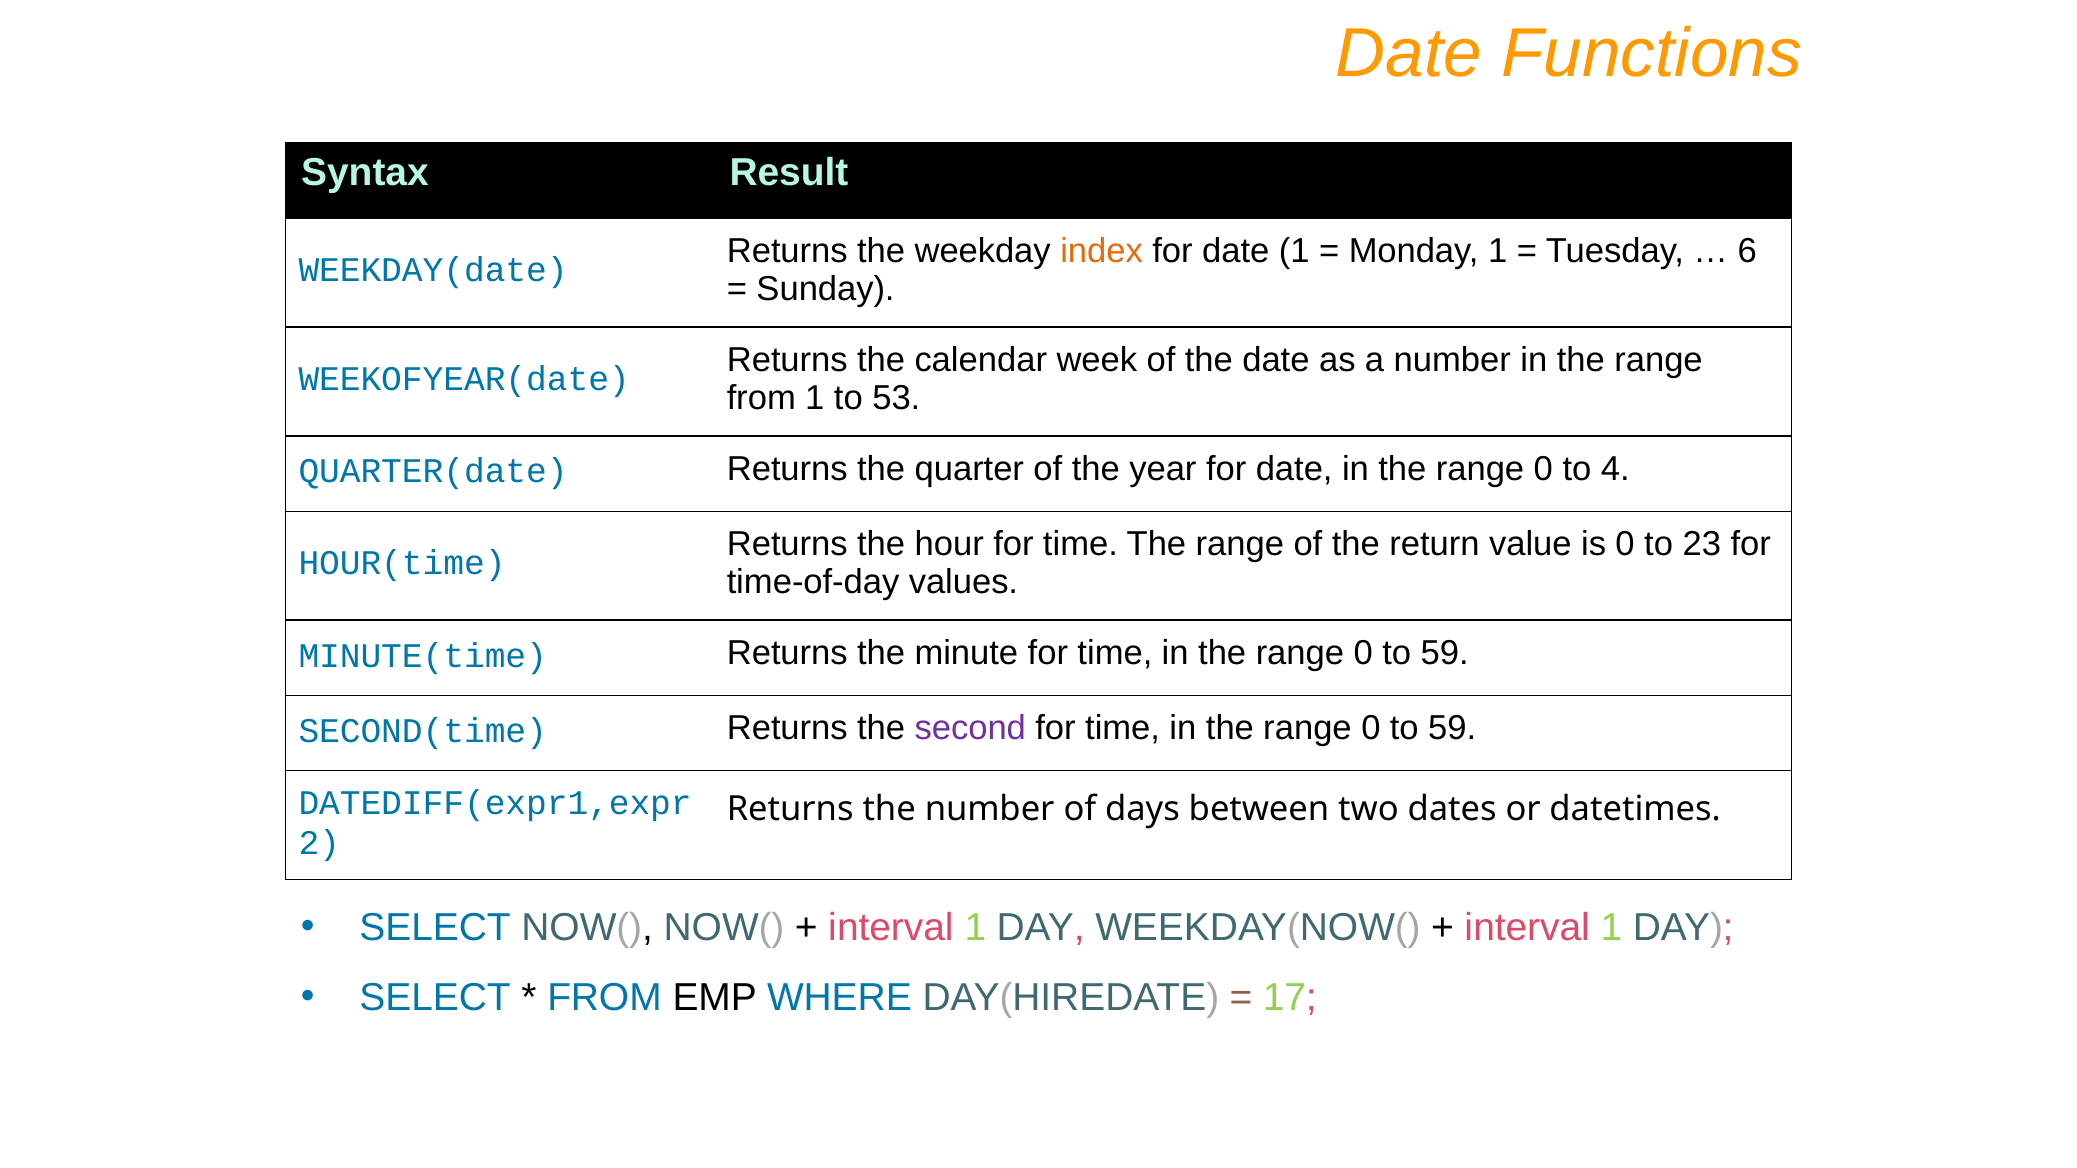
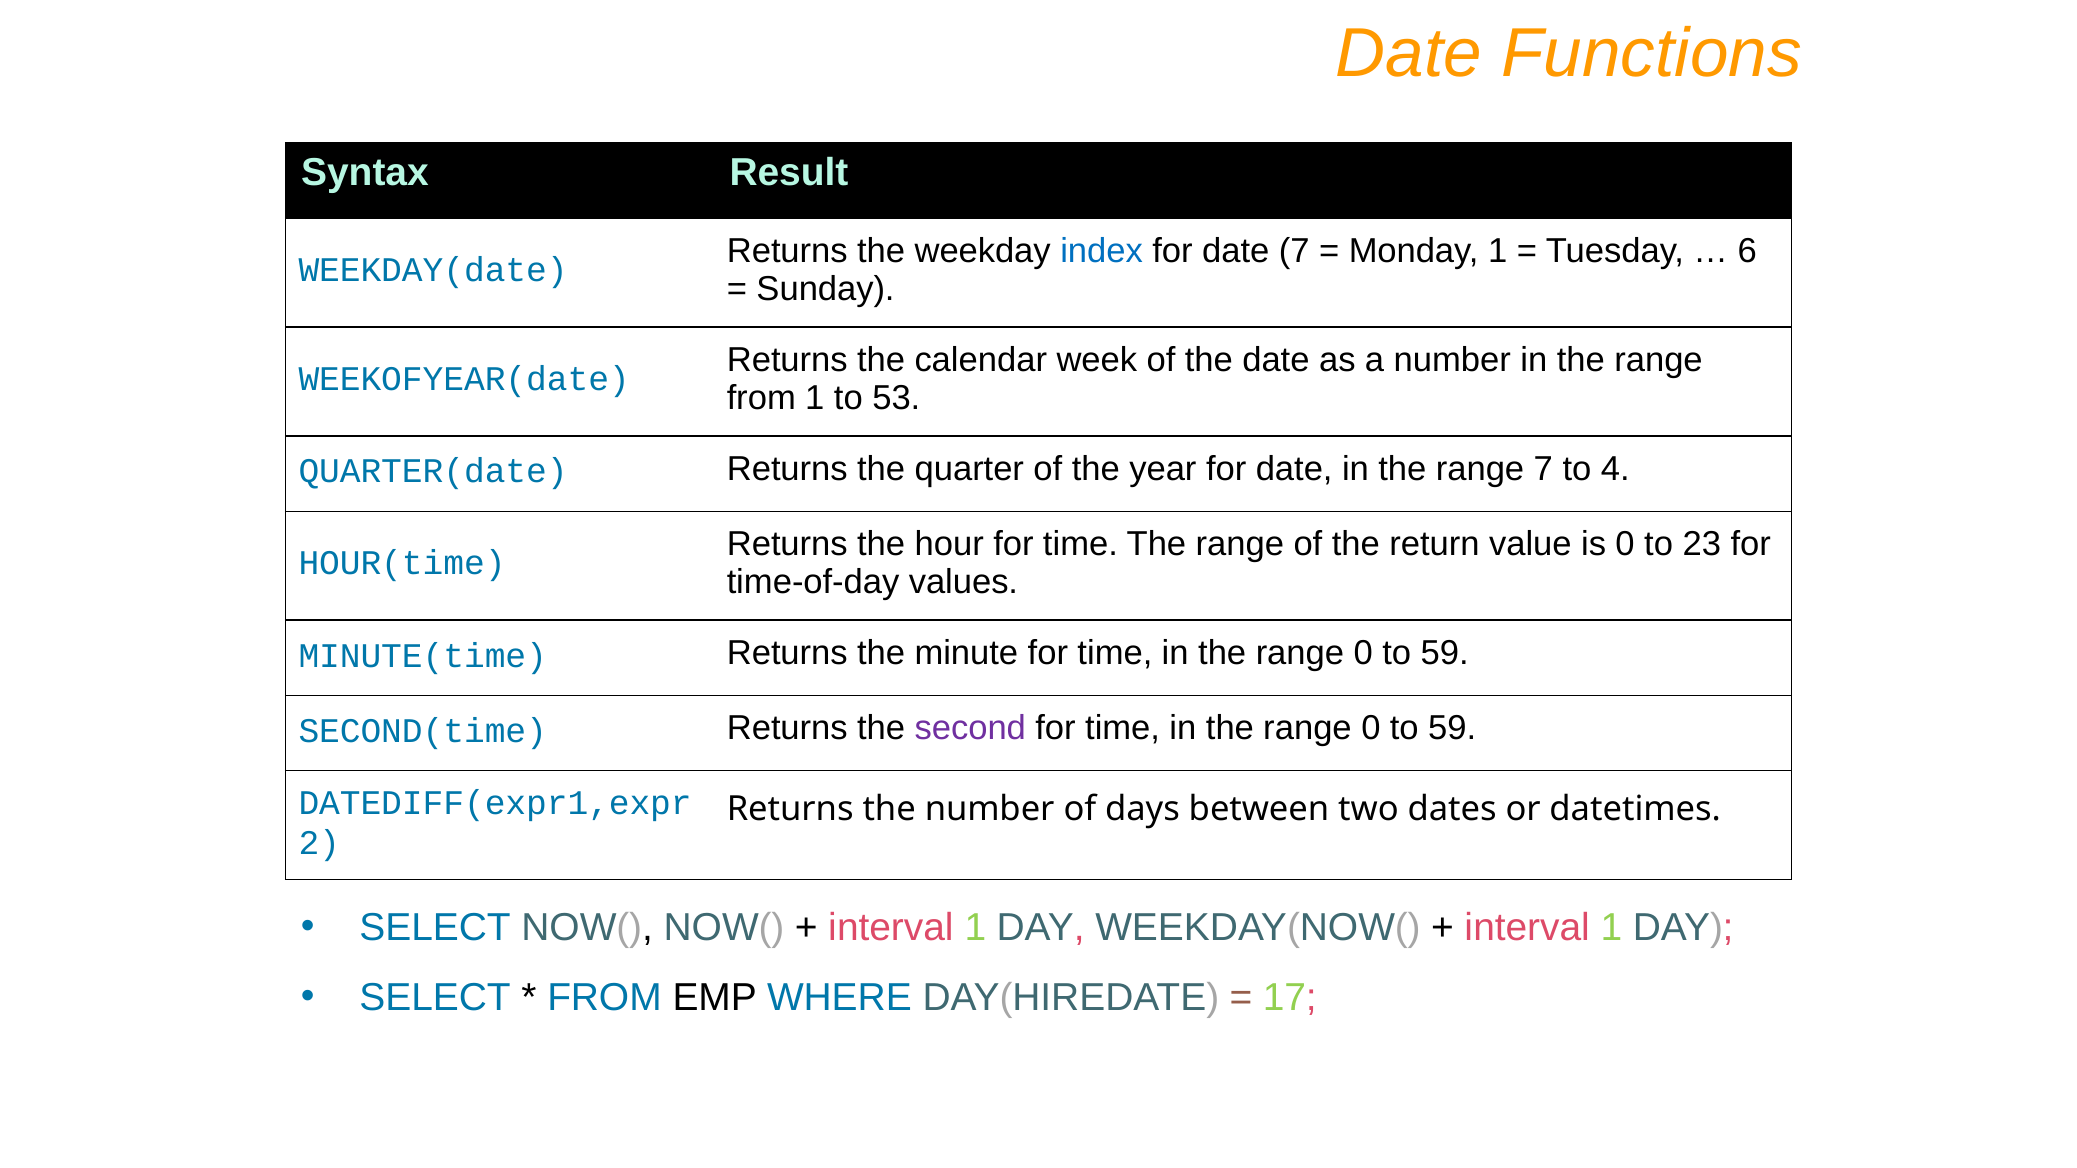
index colour: orange -> blue
date 1: 1 -> 7
0 at (1543, 469): 0 -> 7
